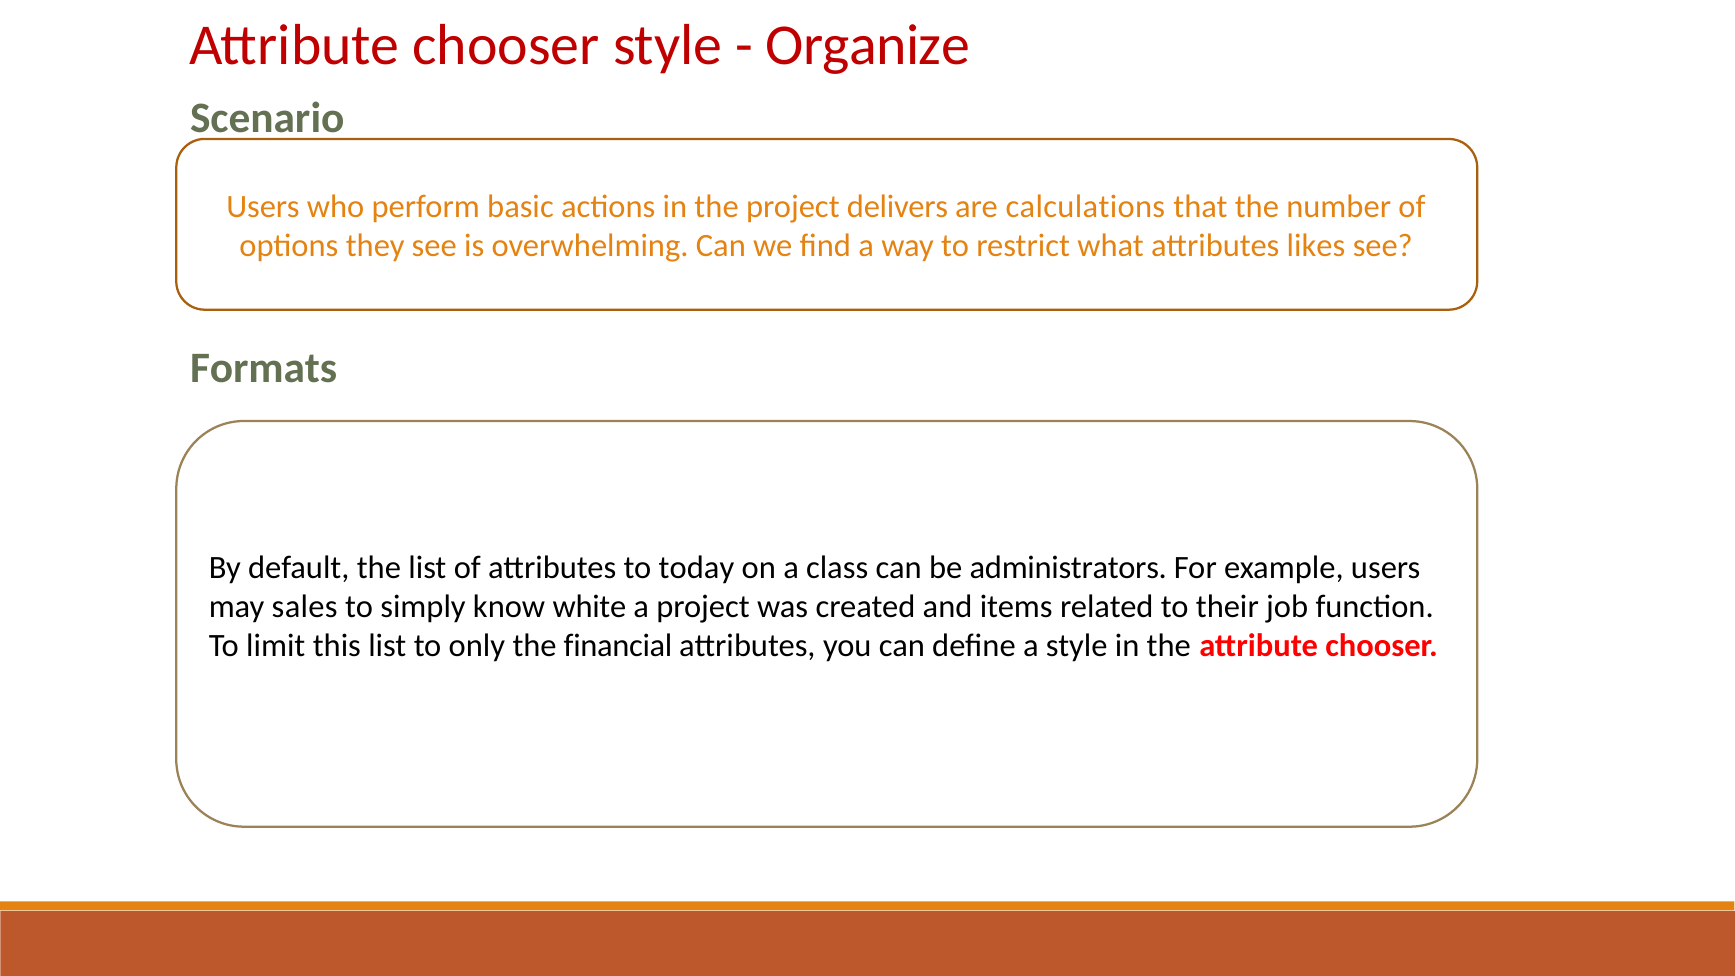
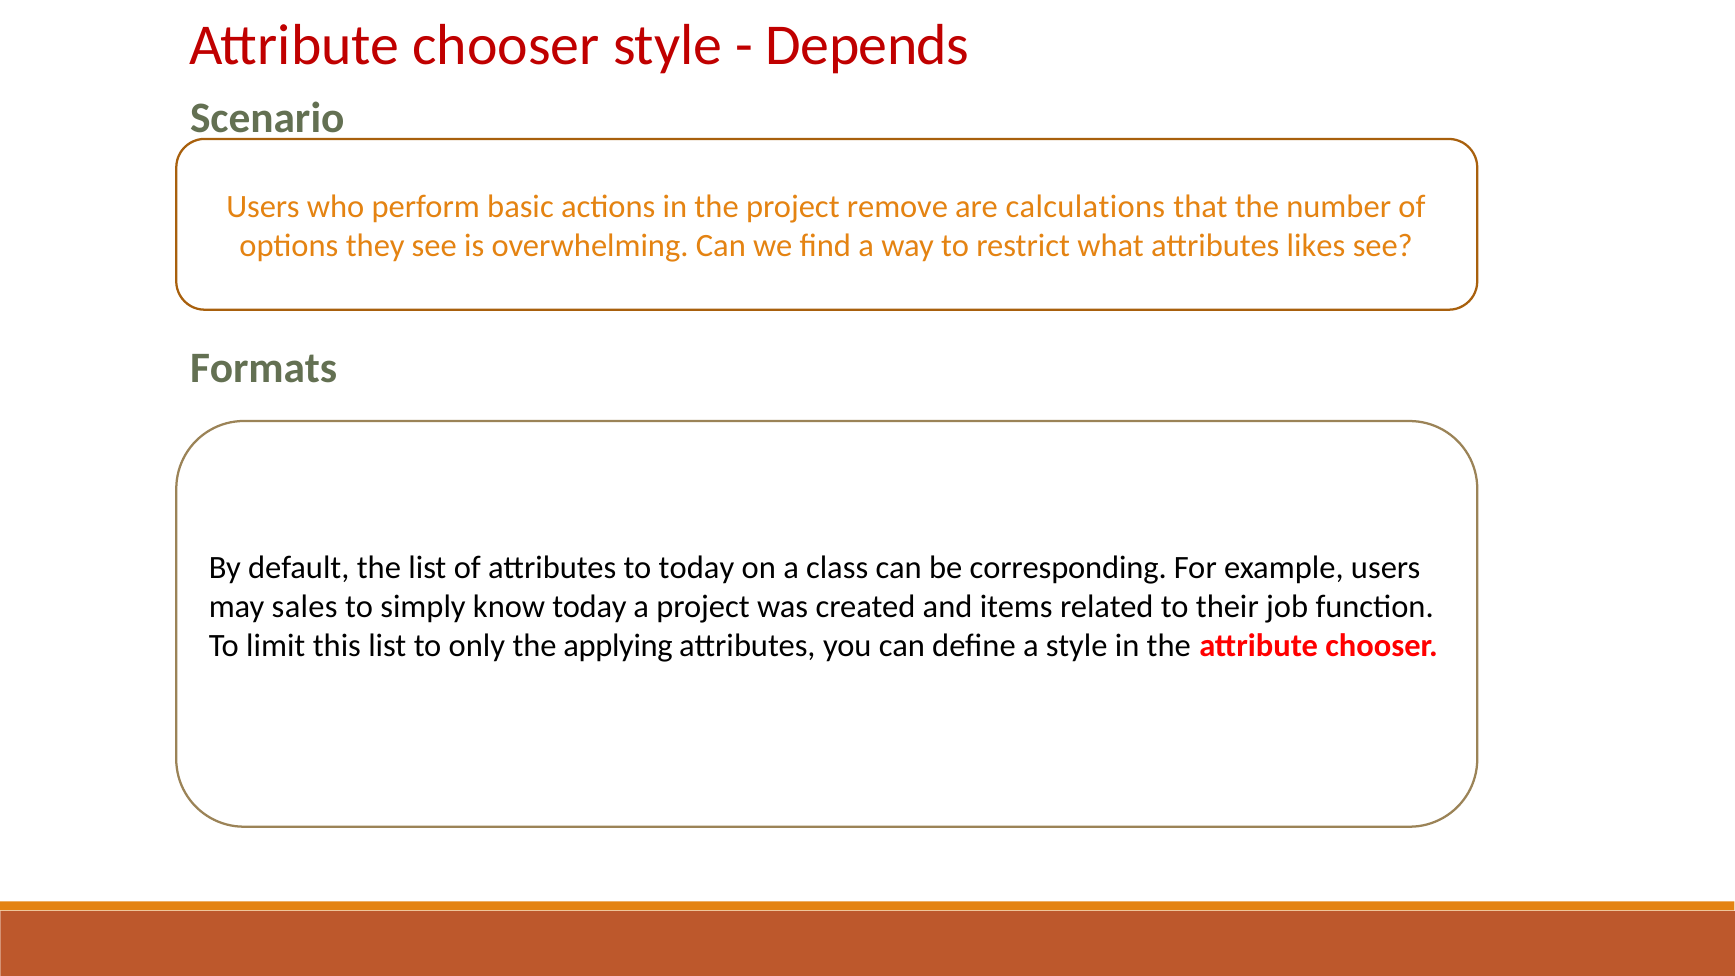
Organize: Organize -> Depends
delivers: delivers -> remove
administrators: administrators -> corresponding
know white: white -> today
financial: financial -> applying
